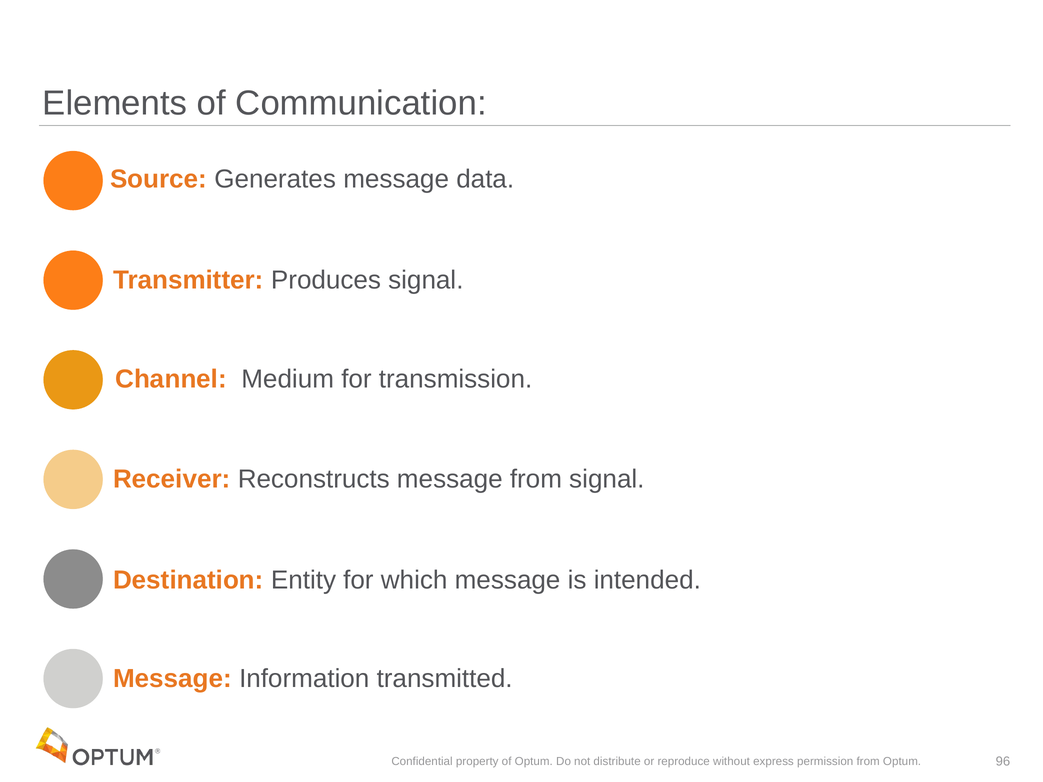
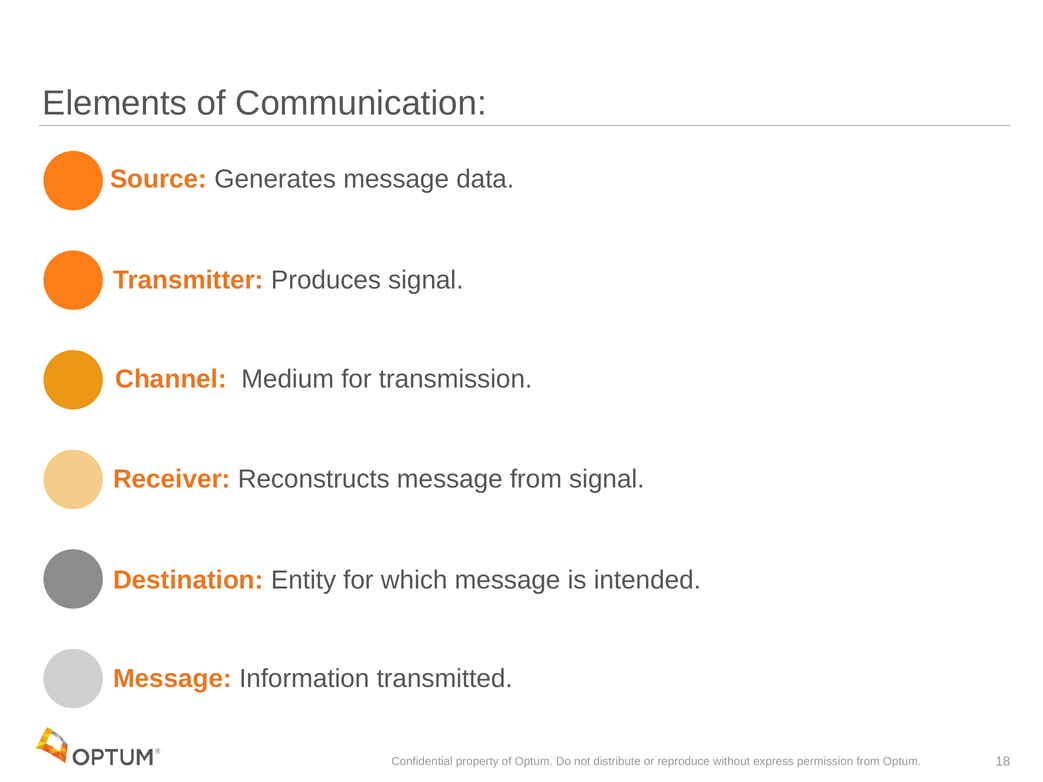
96: 96 -> 18
